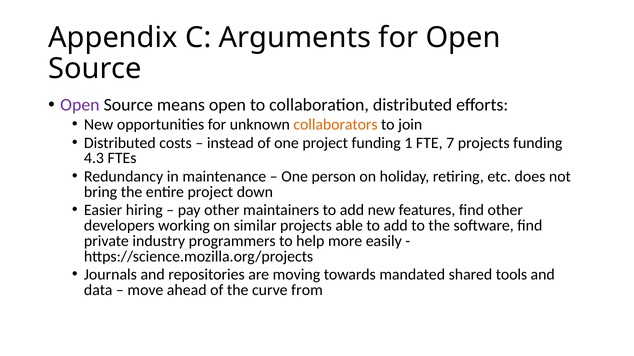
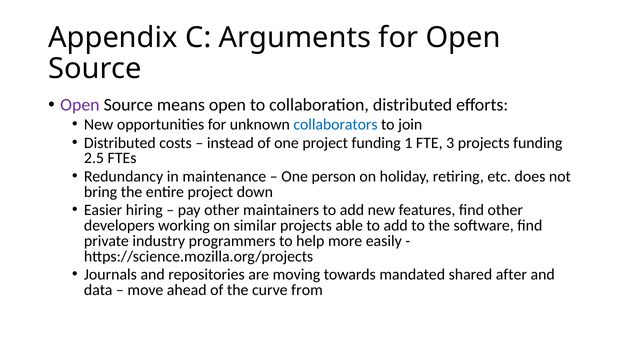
collaborators colour: orange -> blue
7: 7 -> 3
4.3: 4.3 -> 2.5
tools: tools -> after
